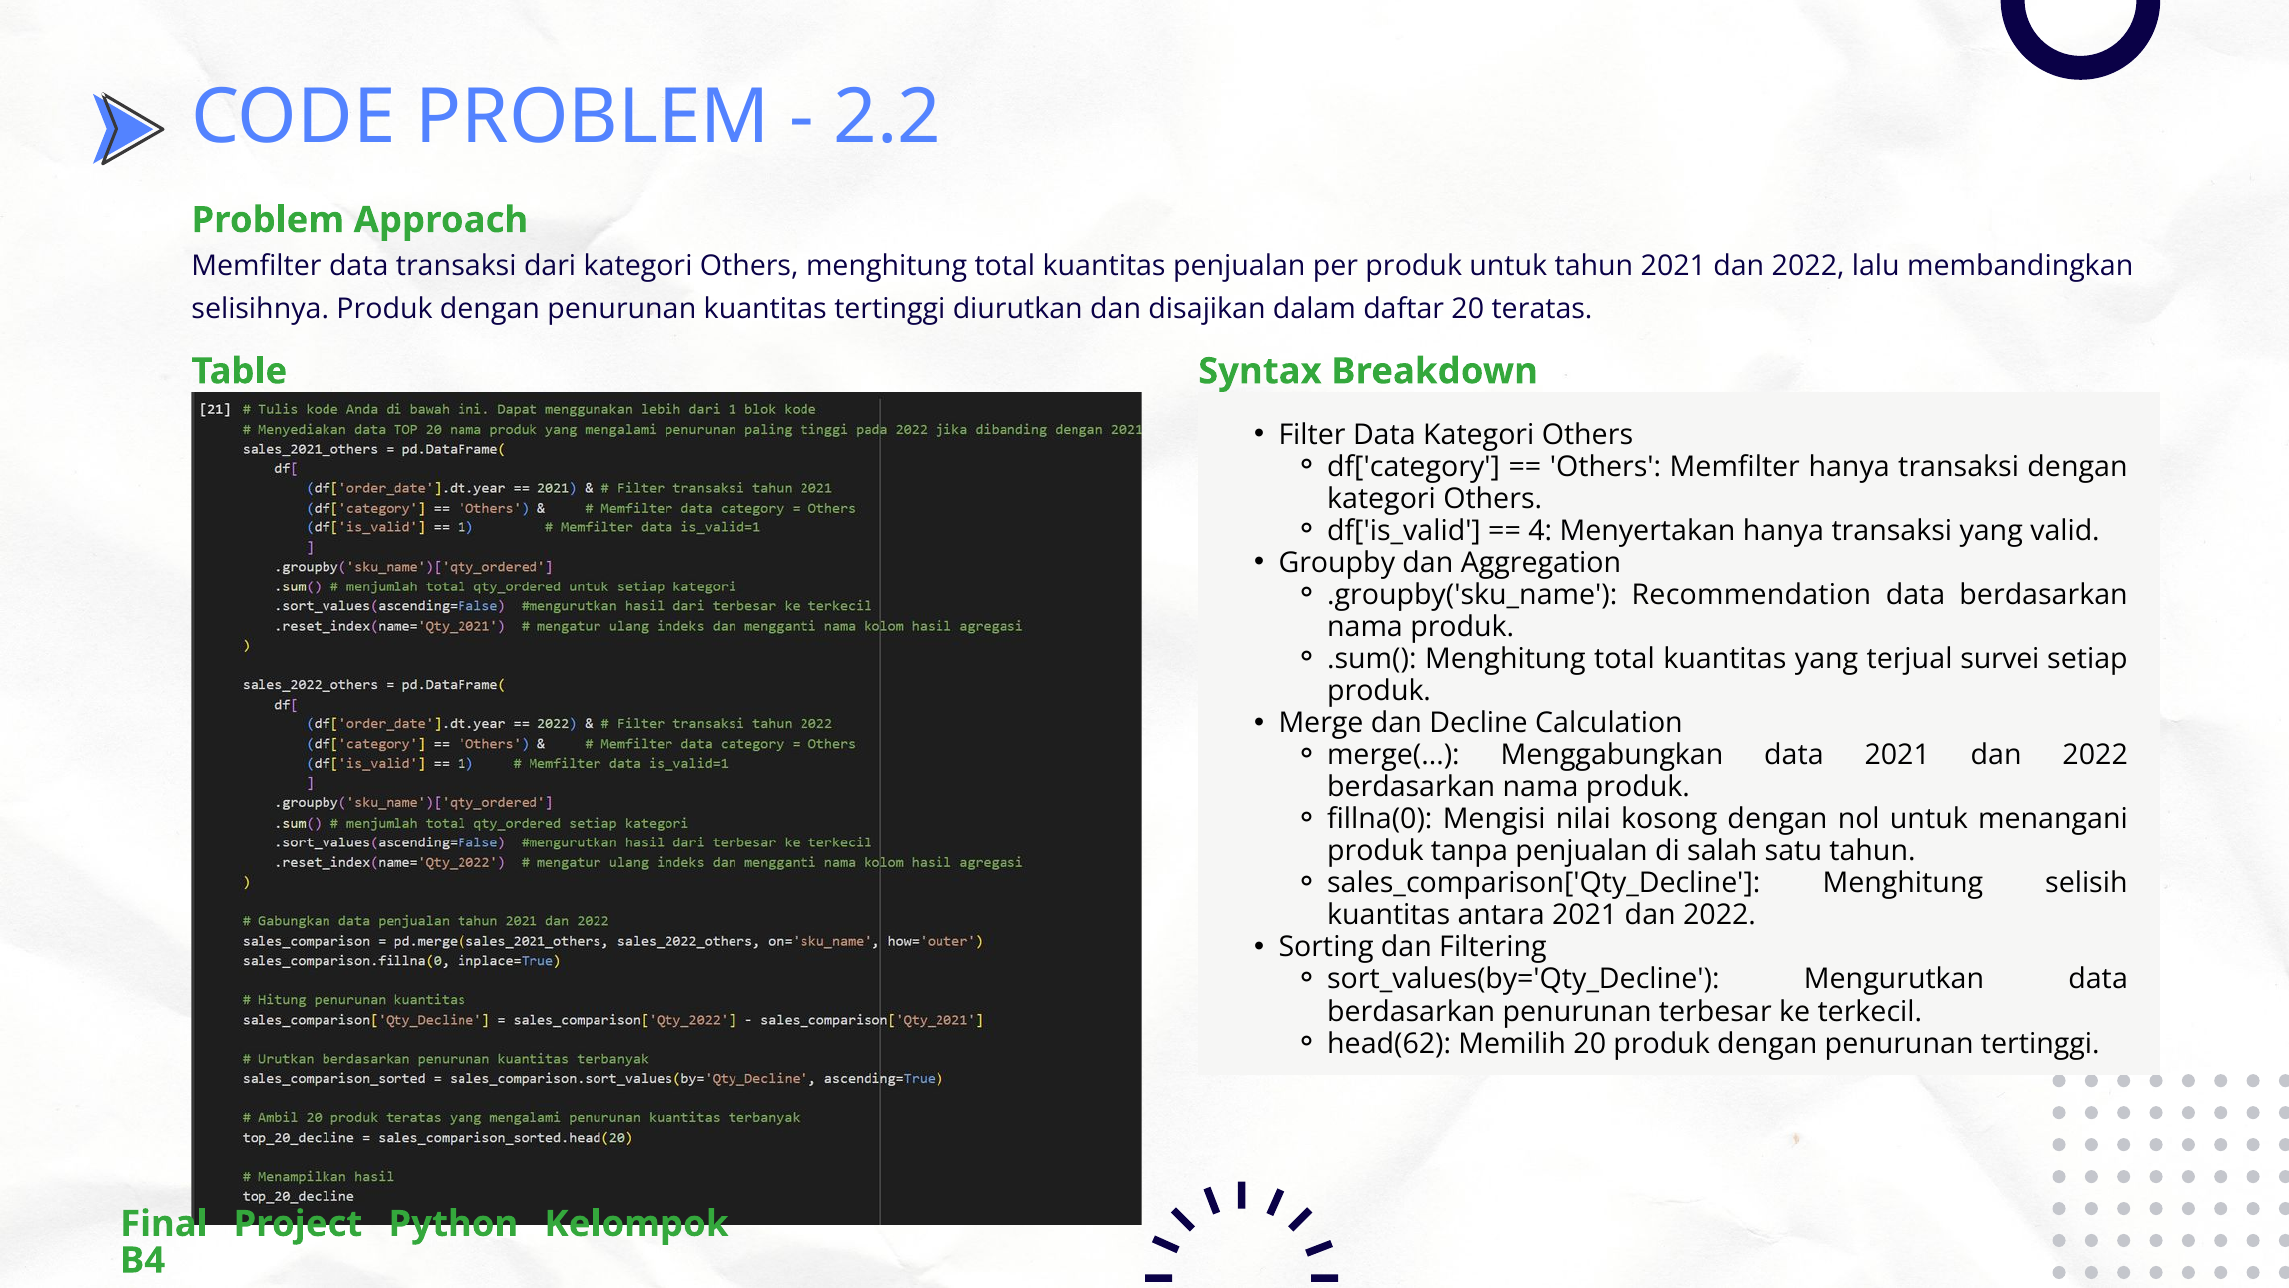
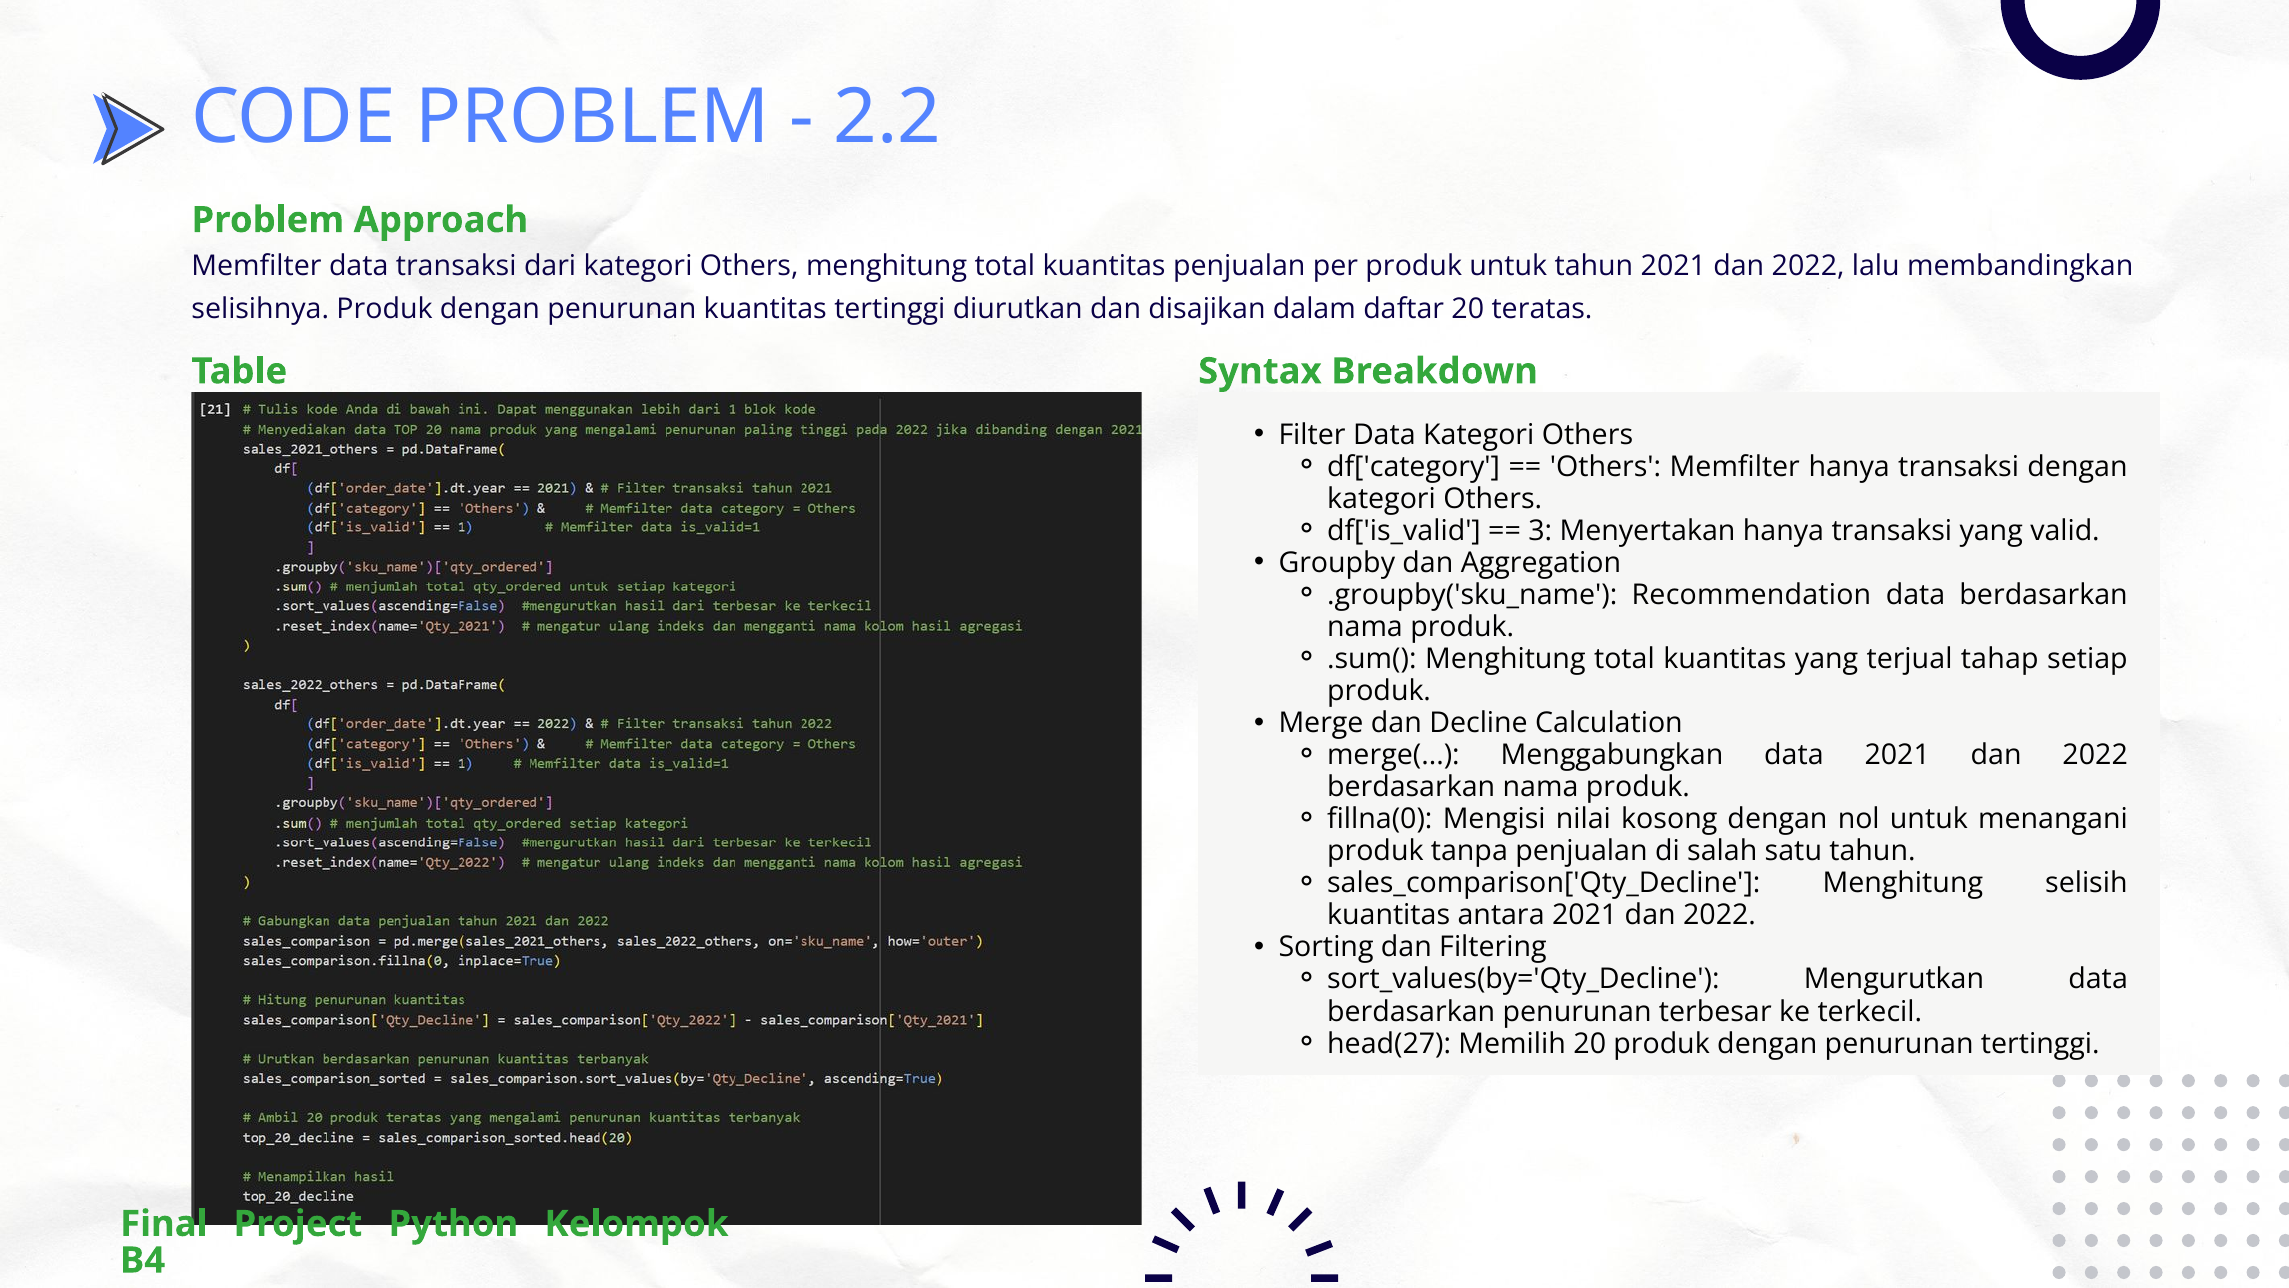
4: 4 -> 3
survei: survei -> tahap
head(62: head(62 -> head(27
